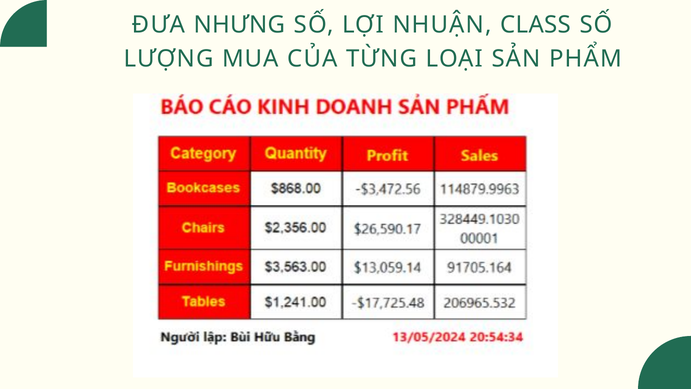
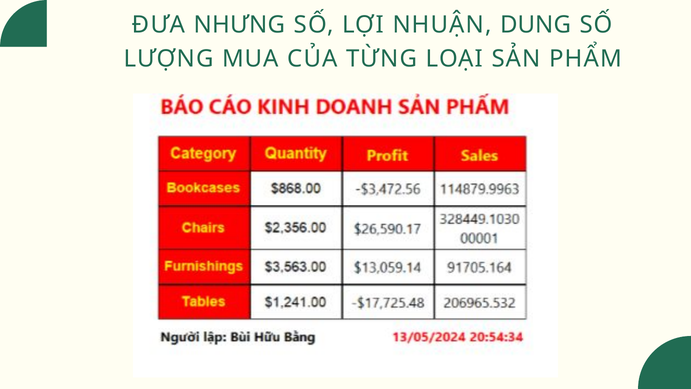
CLASS: CLASS -> DUNG
